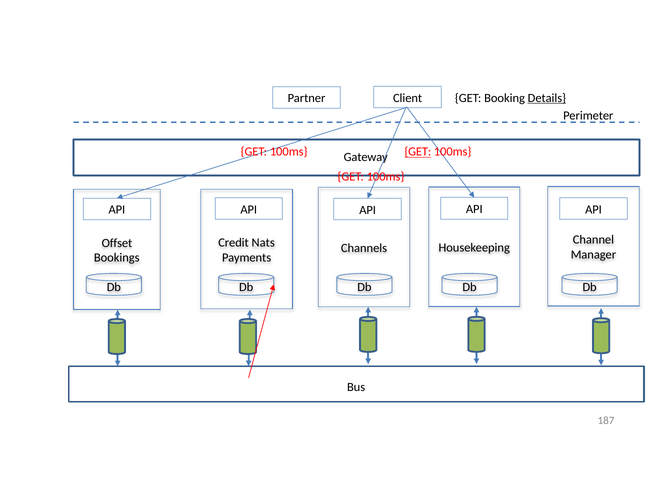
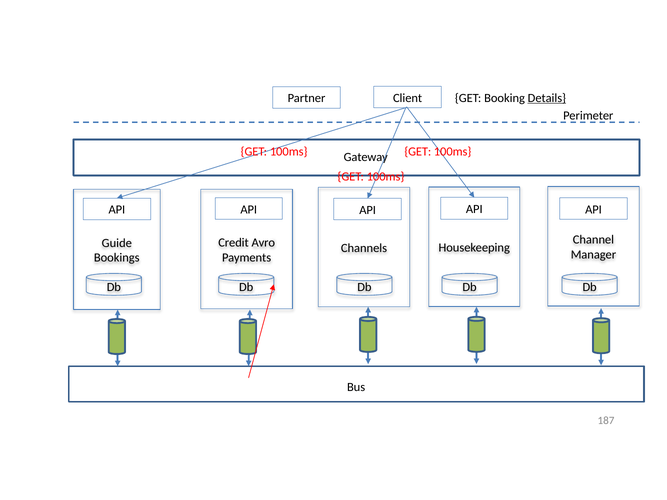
GET at (418, 152) underline: present -> none
Nats: Nats -> Avro
Offset: Offset -> Guide
